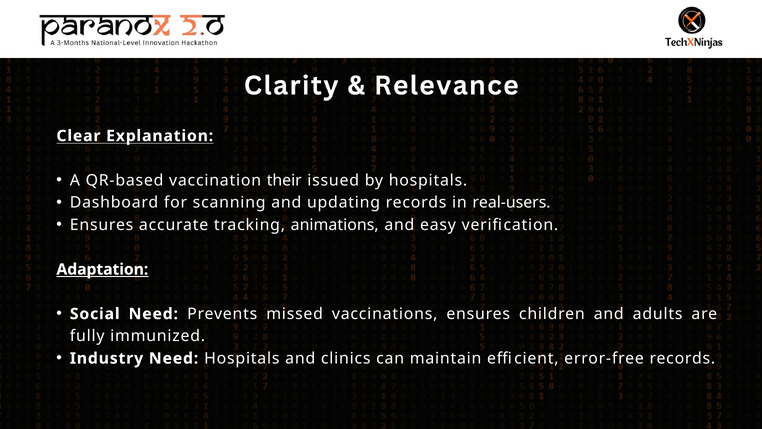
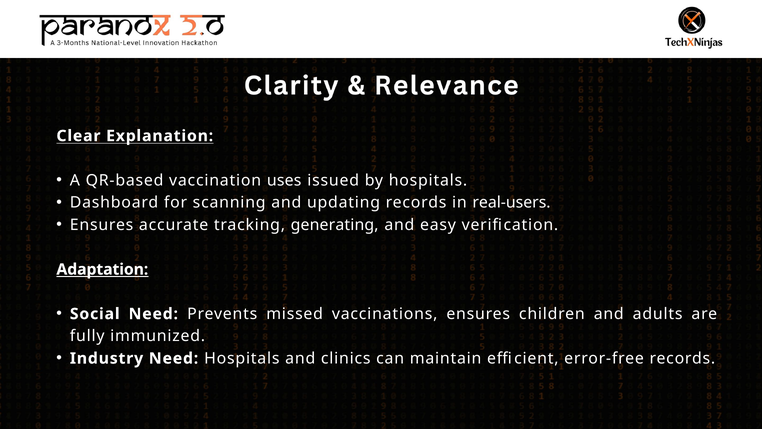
their: their -> uses
animations: animations -> generating
